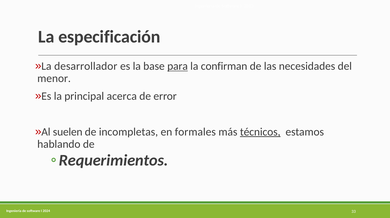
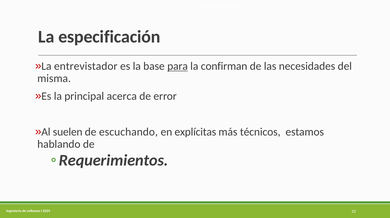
desarrollador: desarrollador -> entrevistador
menor: menor -> misma
incompletas: incompletas -> escuchando
formales: formales -> explícitas
técnicos underline: present -> none
